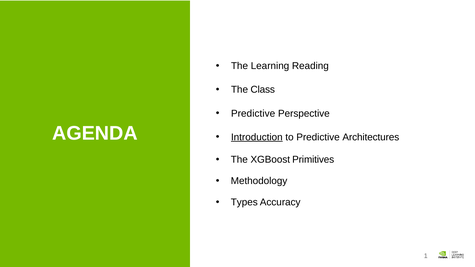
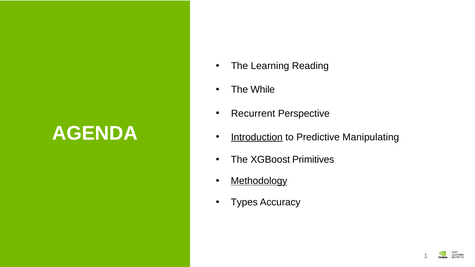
Class: Class -> While
Predictive at (253, 114): Predictive -> Recurrent
Architectures: Architectures -> Manipulating
Methodology underline: none -> present
